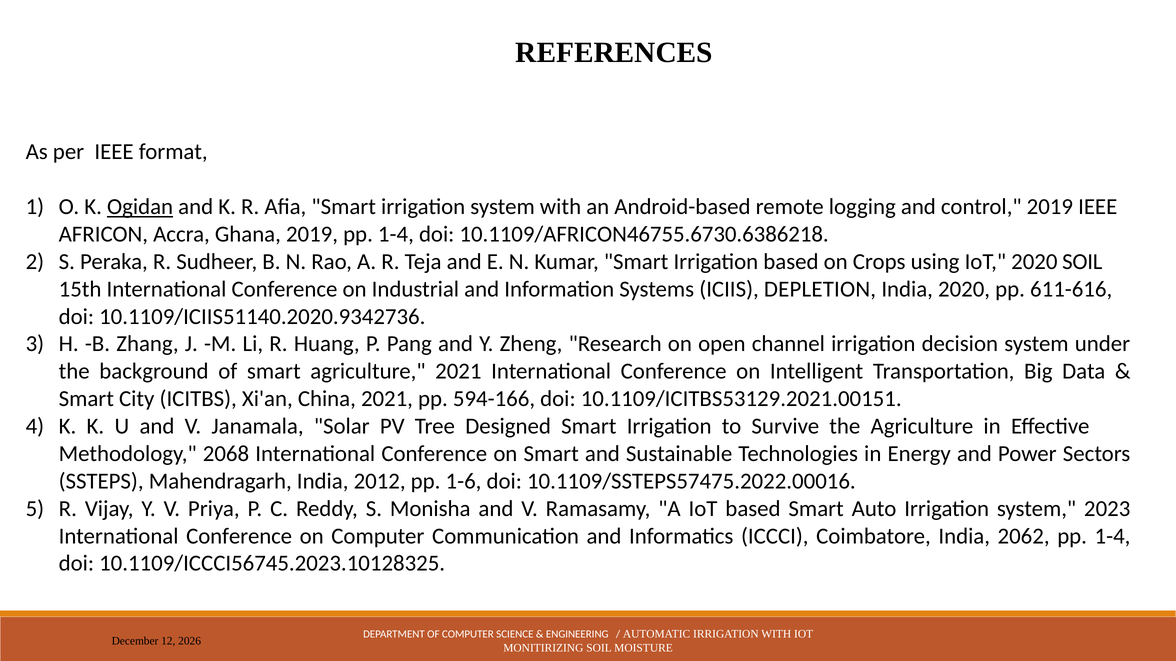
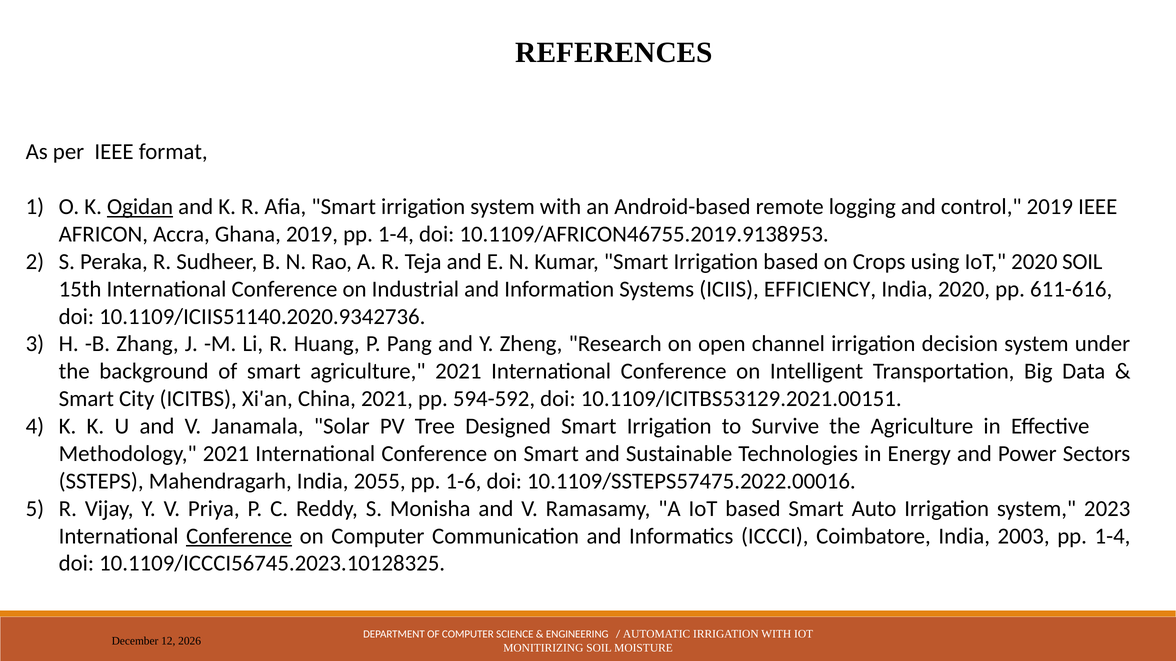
10.1109/AFRICON46755.6730.6386218: 10.1109/AFRICON46755.6730.6386218 -> 10.1109/AFRICON46755.2019.9138953
DEPLETION: DEPLETION -> EFFICIENCY
594-166: 594-166 -> 594-592
Methodology 2068: 2068 -> 2021
2012: 2012 -> 2055
Conference at (239, 536) underline: none -> present
2062: 2062 -> 2003
